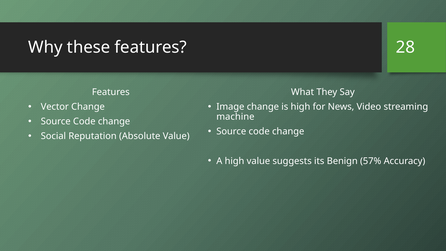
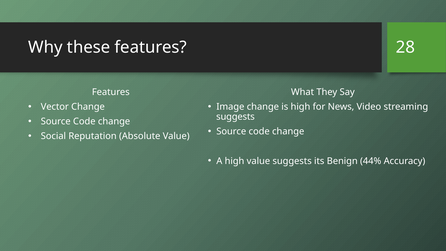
machine at (235, 117): machine -> suggests
57%: 57% -> 44%
